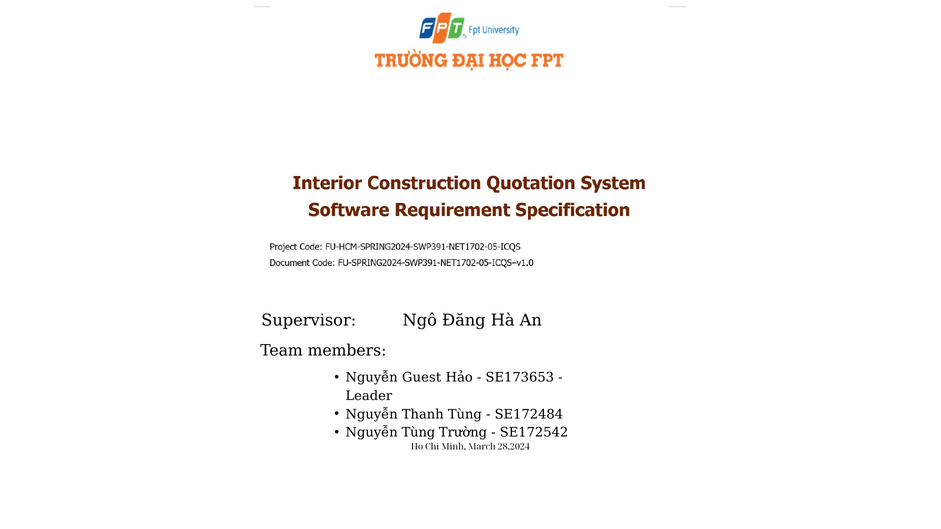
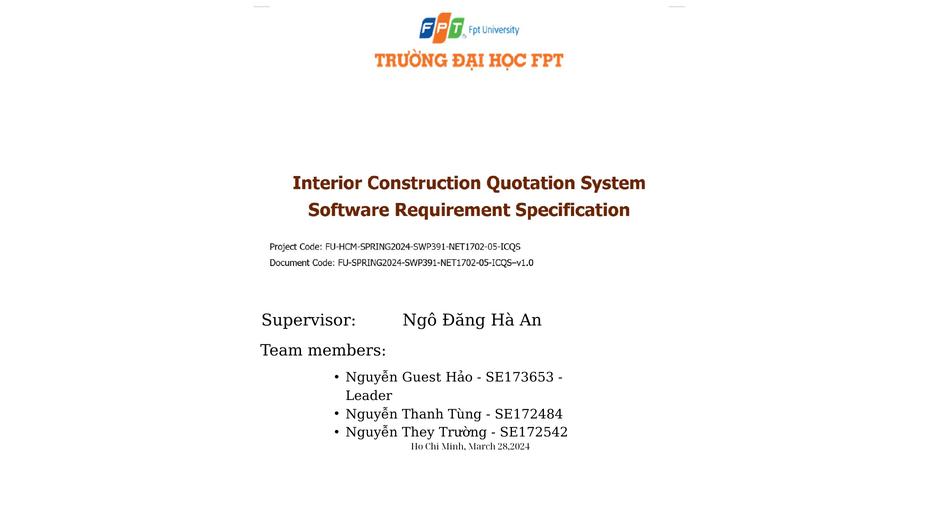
Nguyễn Tùng: Tùng -> They
